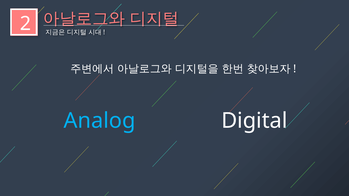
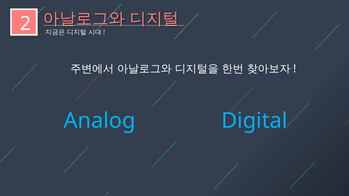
Digital colour: white -> light blue
